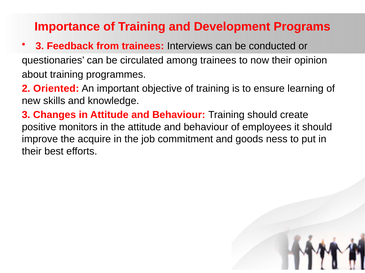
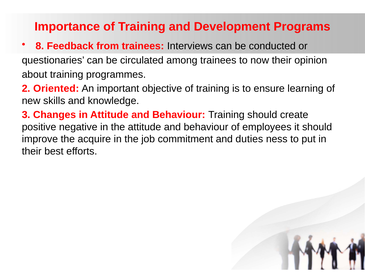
3 at (40, 46): 3 -> 8
monitors: monitors -> negative
goods: goods -> duties
